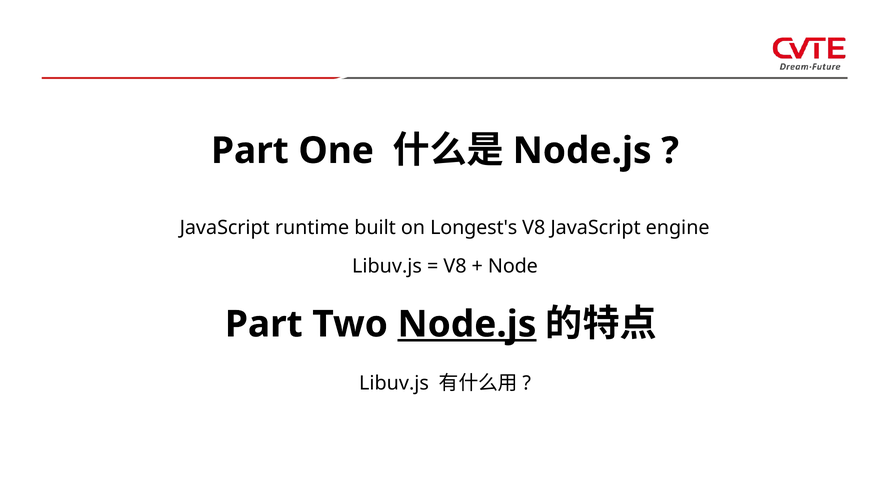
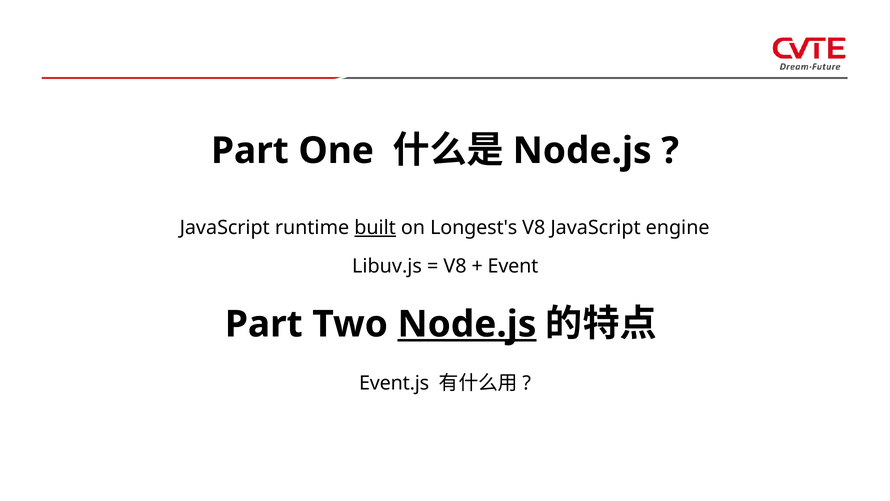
built underline: none -> present
Node: Node -> Event
Libuv.js at (394, 383): Libuv.js -> Event.js
